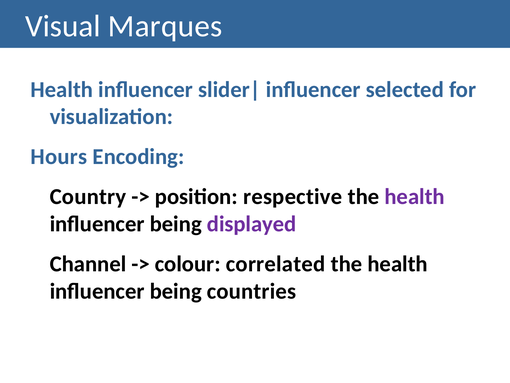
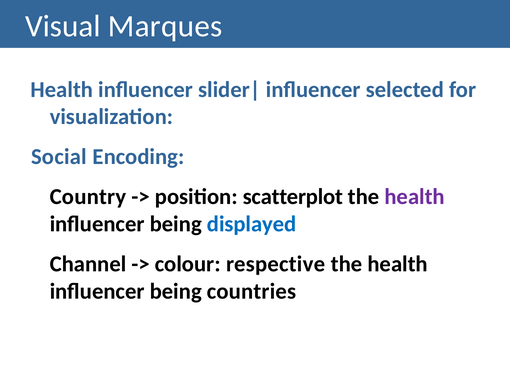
Hours: Hours -> Social
respective: respective -> scatterplot
displayed colour: purple -> blue
correlated: correlated -> respective
